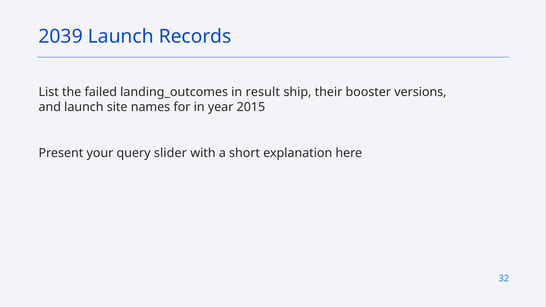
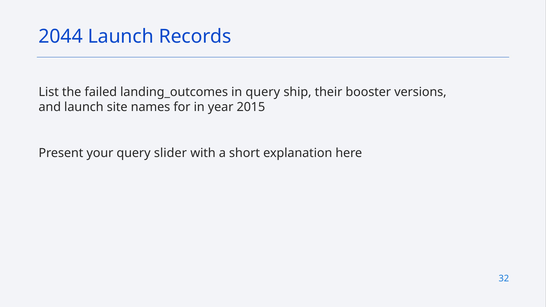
2039: 2039 -> 2044
in result: result -> query
